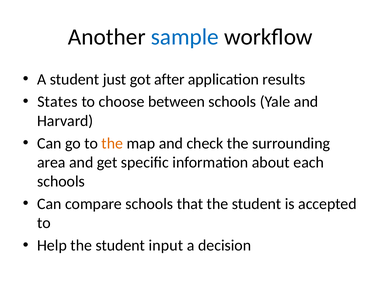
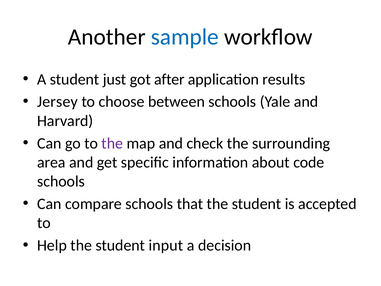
States: States -> Jersey
the at (112, 143) colour: orange -> purple
each: each -> code
